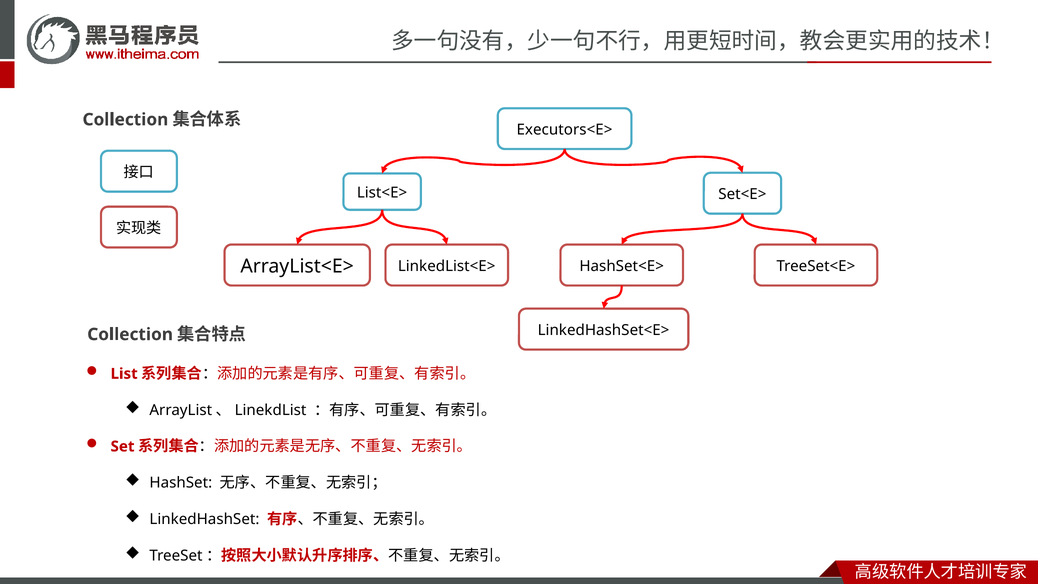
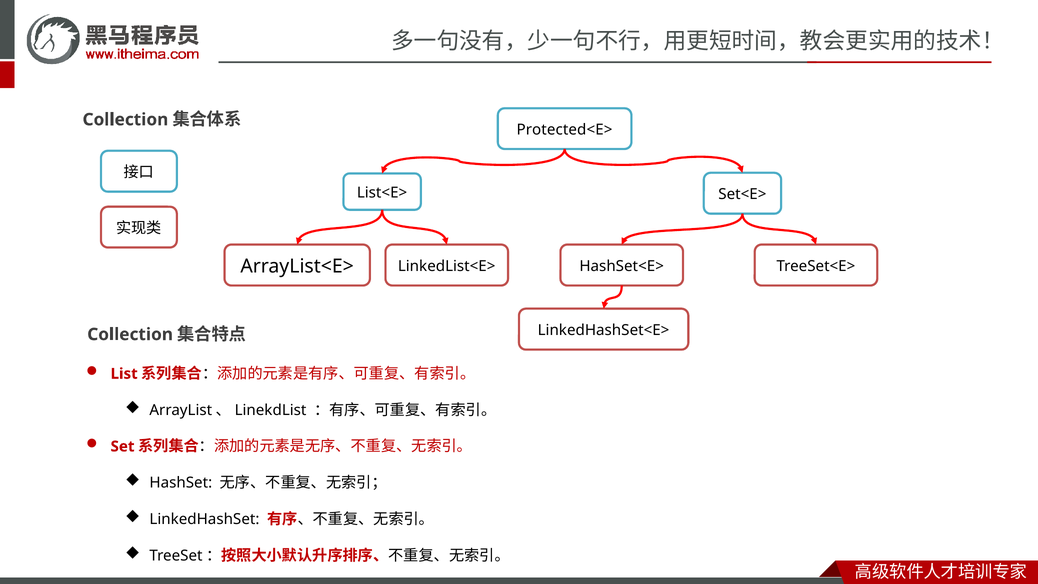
Executors<E>: Executors<E> -> Protected<E>
